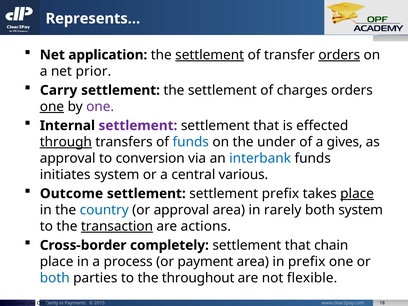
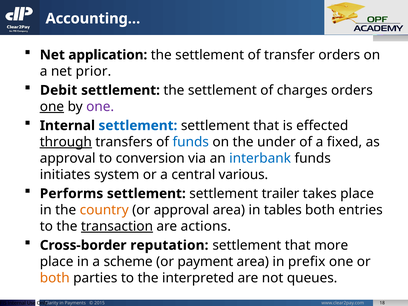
Represents…: Represents… -> Accounting…
settlement at (210, 55) underline: present -> none
orders at (339, 55) underline: present -> none
Carry: Carry -> Debit
settlement at (138, 126) colour: purple -> blue
gives: gives -> fixed
Outcome: Outcome -> Performs
settlement prefix: prefix -> trailer
place at (357, 194) underline: present -> none
country colour: blue -> orange
rarely: rarely -> tables
both system: system -> entries
completely: completely -> reputation
chain: chain -> more
process: process -> scheme
both at (55, 278) colour: blue -> orange
throughout: throughout -> interpreted
flexible: flexible -> queues
